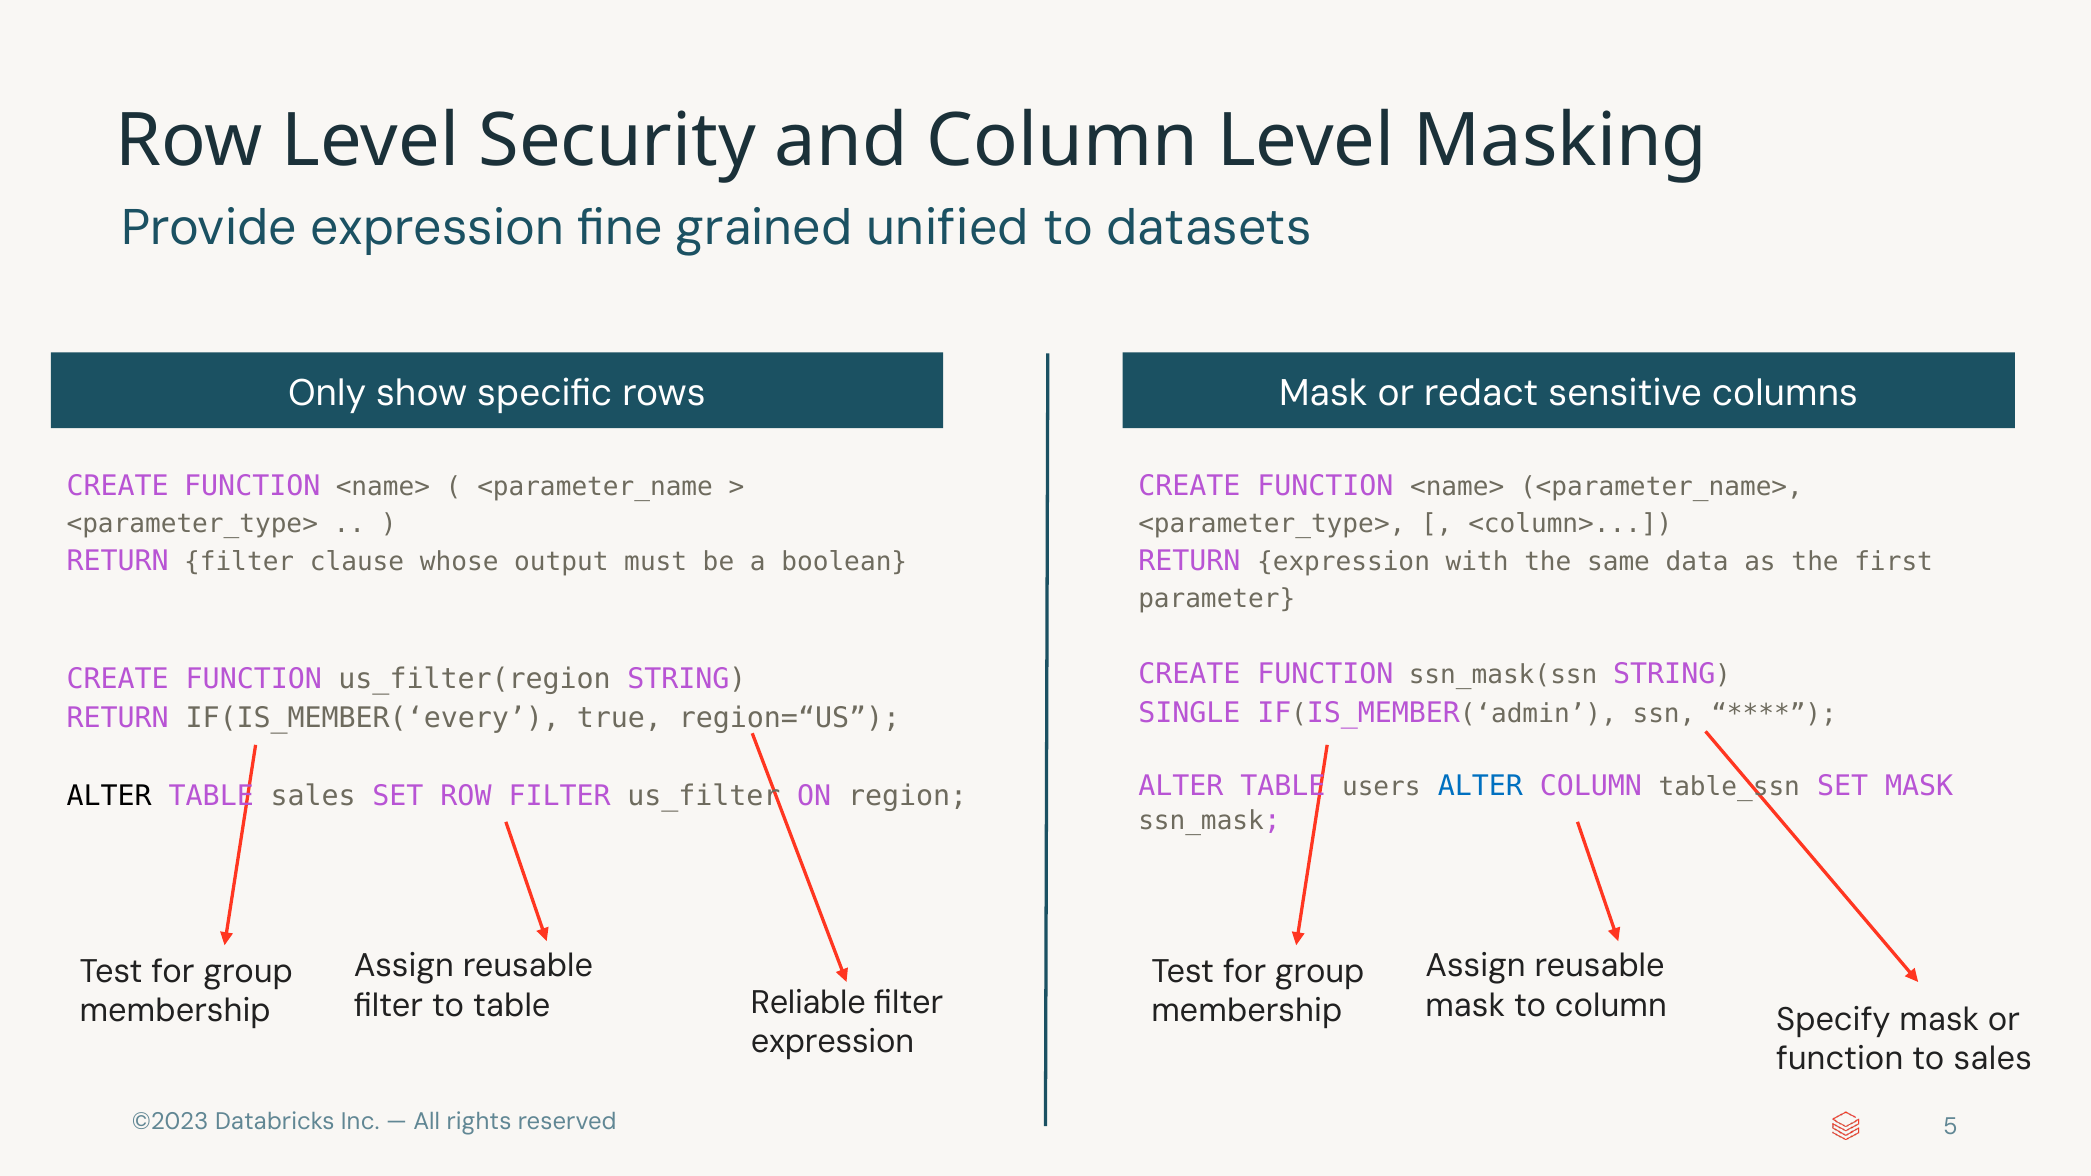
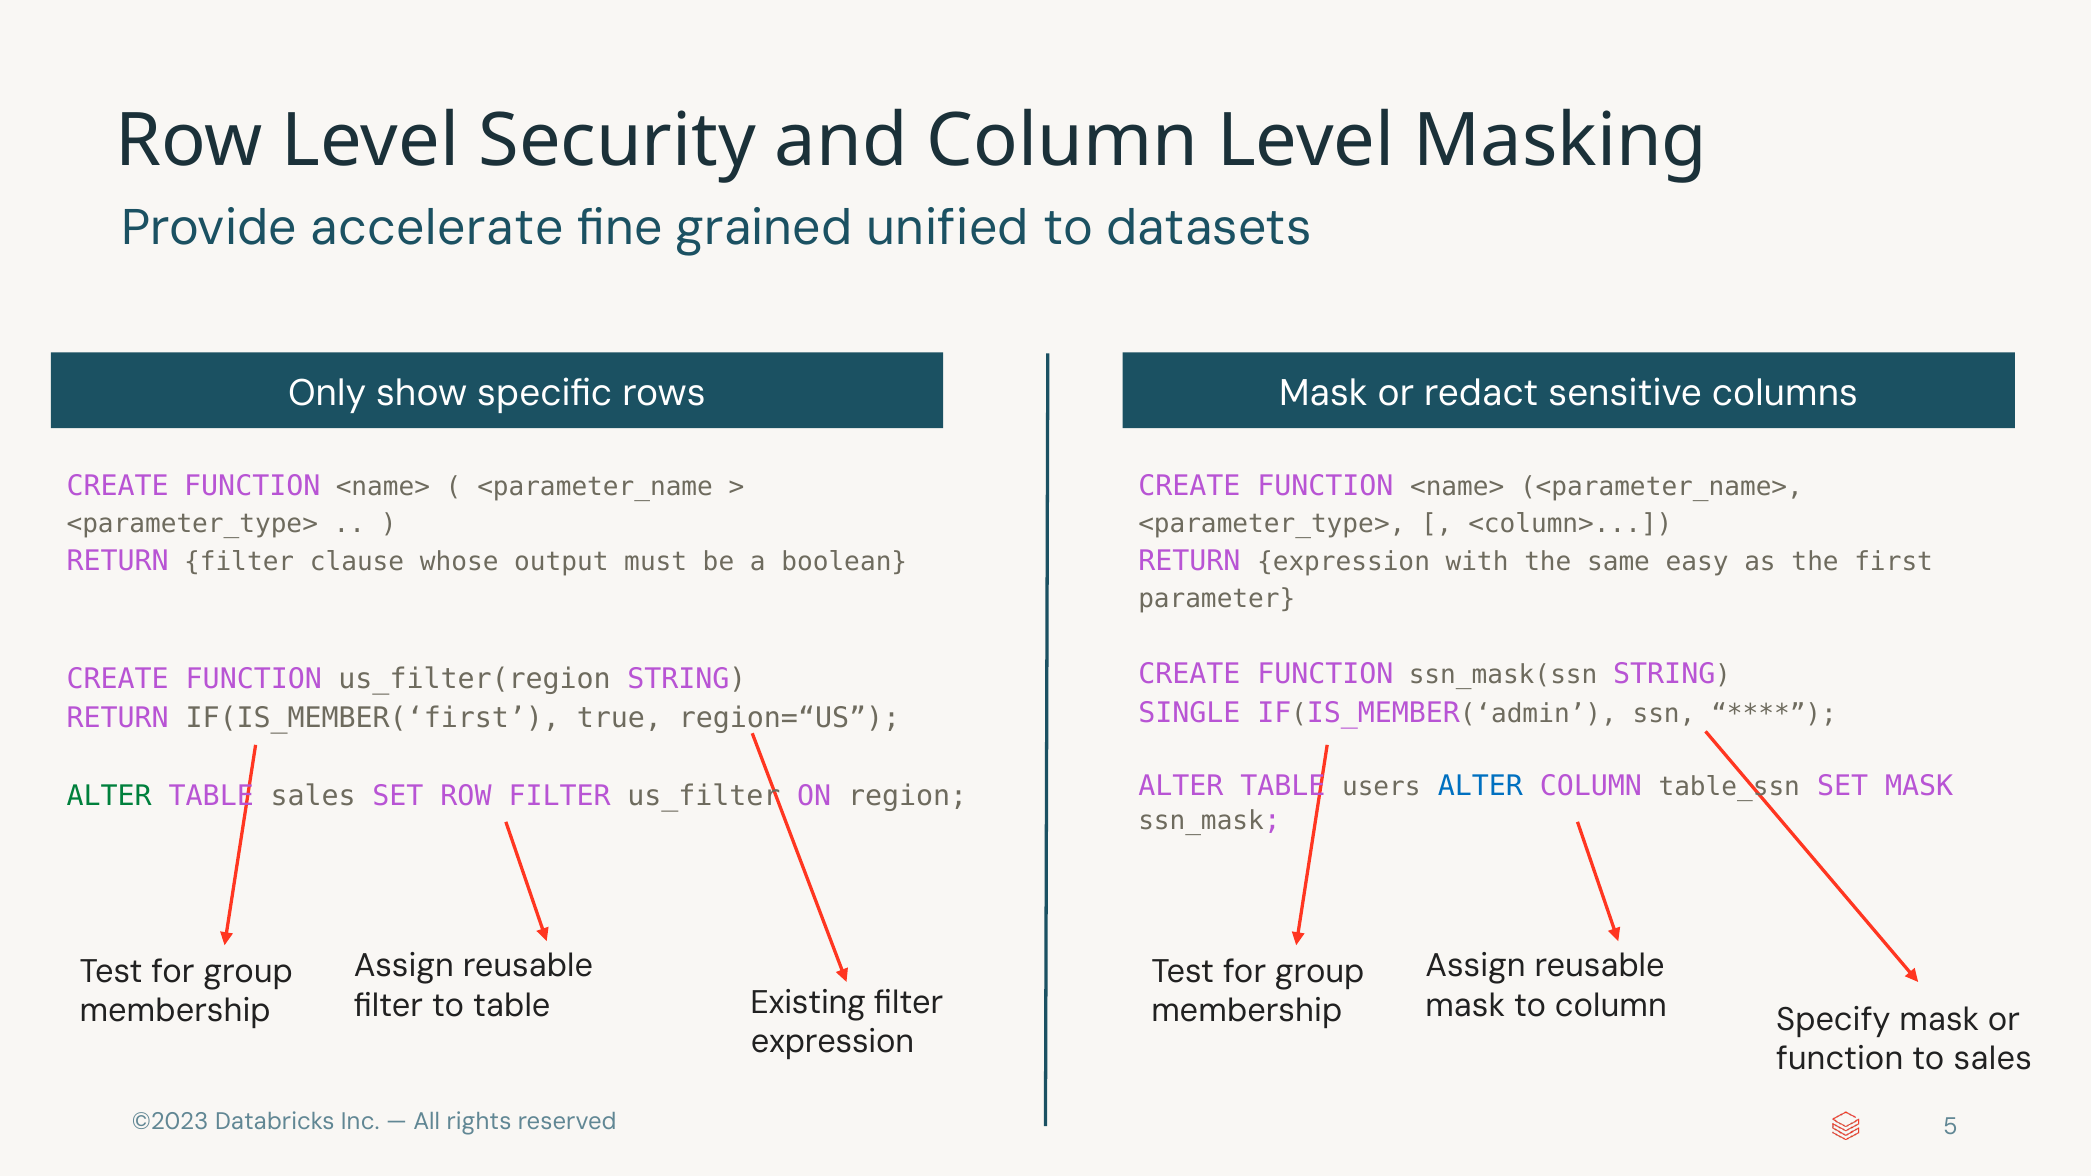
Provide expression: expression -> accelerate
data: data -> easy
IF(IS_MEMBER(‘every: IF(IS_MEMBER(‘every -> IF(IS_MEMBER(‘first
ALTER at (109, 797) colour: black -> green
Reliable: Reliable -> Existing
